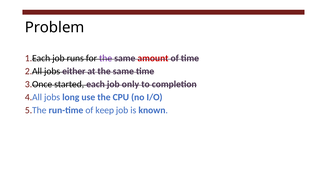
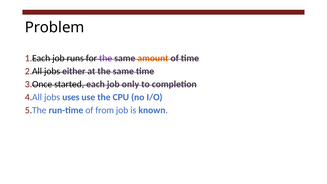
amount colour: red -> orange
long: long -> uses
keep: keep -> from
